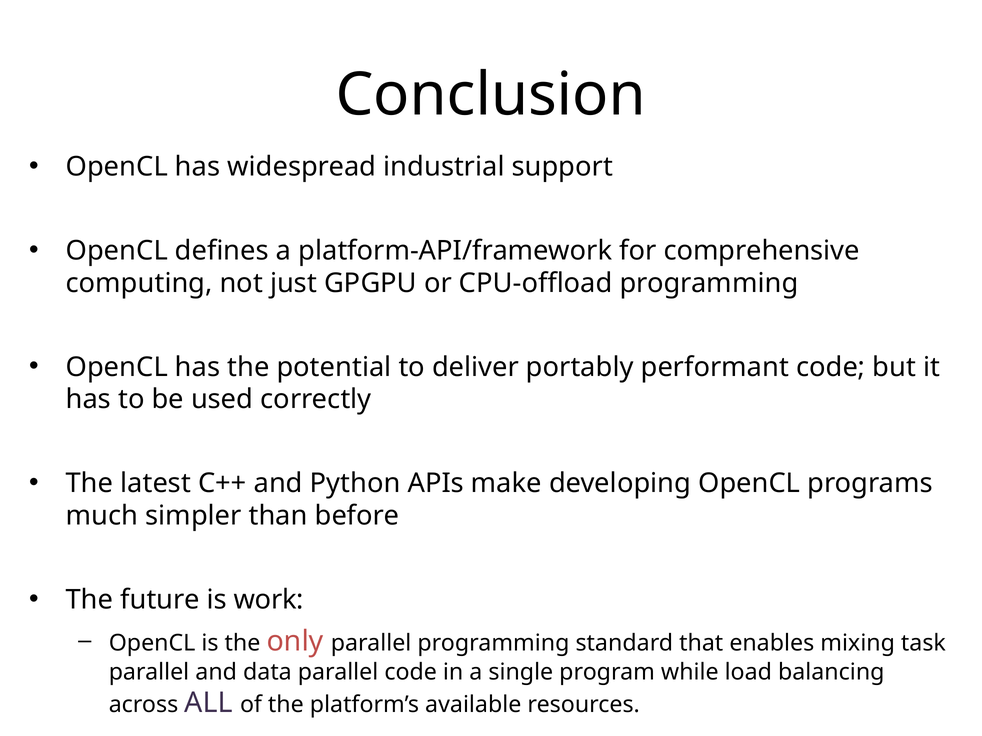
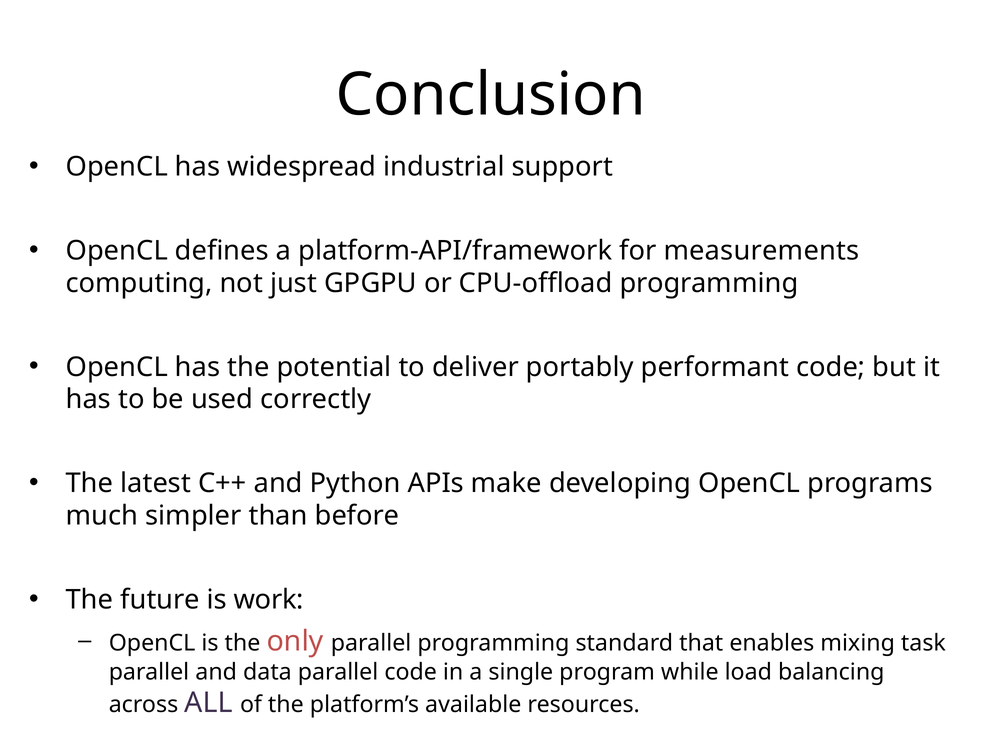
comprehensive: comprehensive -> measurements
